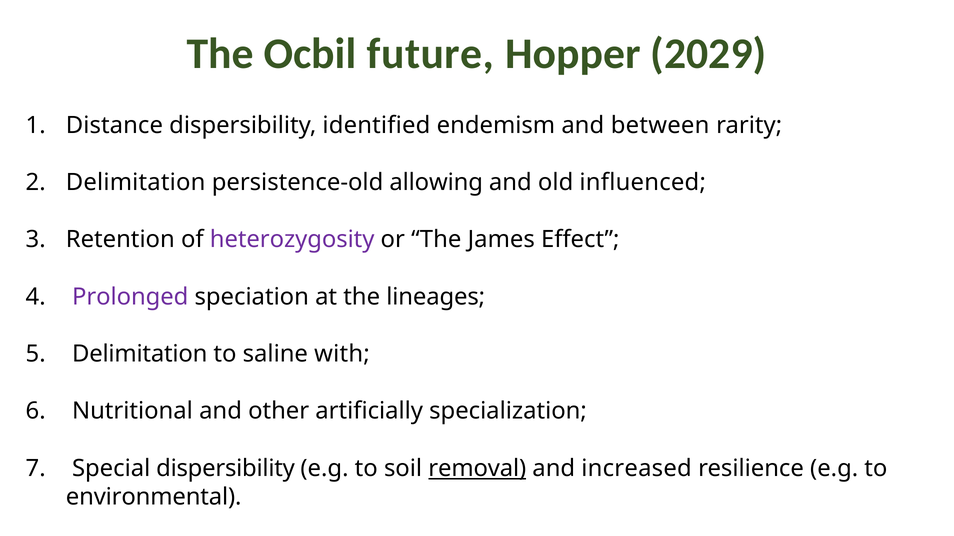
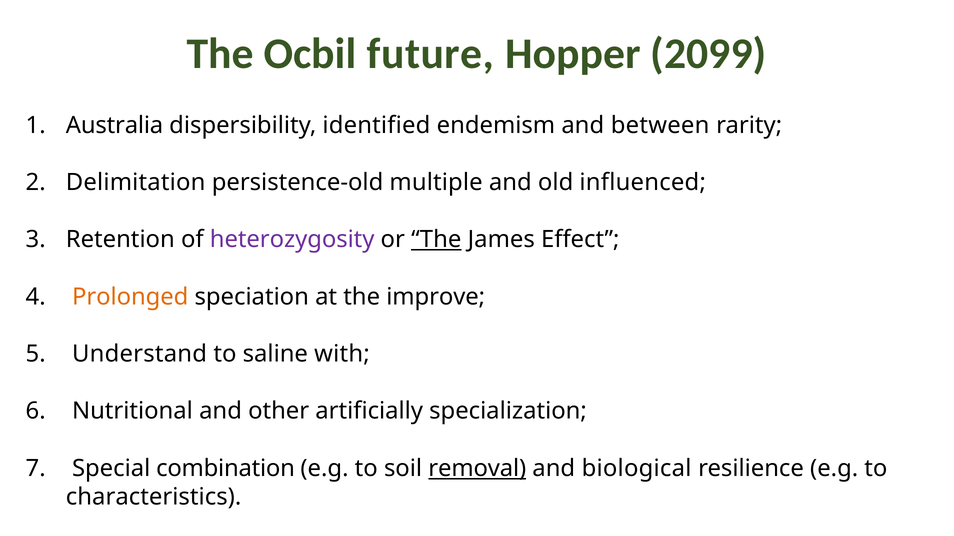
2029: 2029 -> 2099
Distance: Distance -> Australia
allowing: allowing -> multiple
The at (436, 240) underline: none -> present
Prolonged colour: purple -> orange
lineages: lineages -> improve
Delimitation at (140, 354): Delimitation -> Understand
Special dispersibility: dispersibility -> combination
increased: increased -> biological
environmental: environmental -> characteristics
